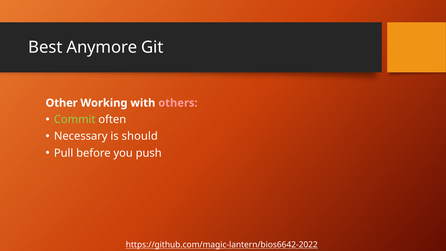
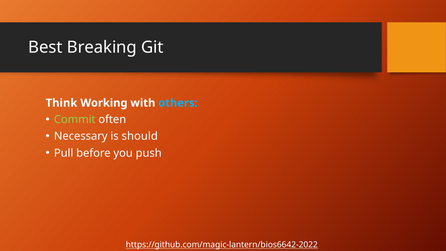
Anymore: Anymore -> Breaking
Other: Other -> Think
others colour: pink -> light blue
